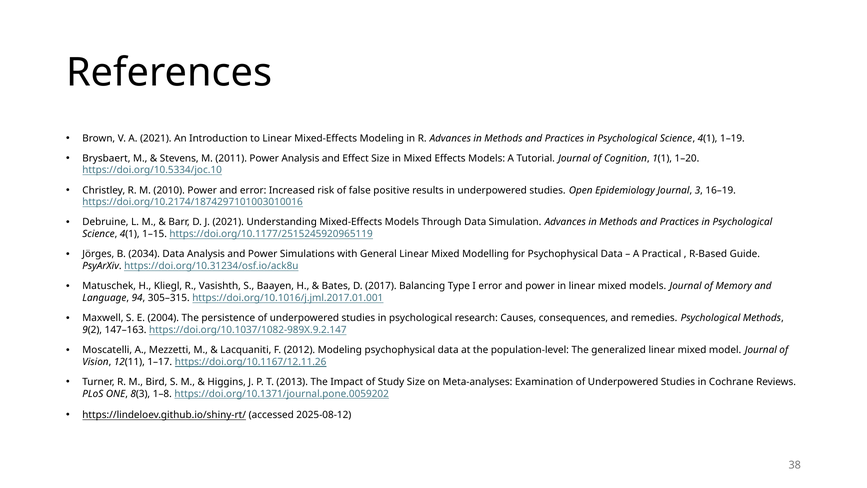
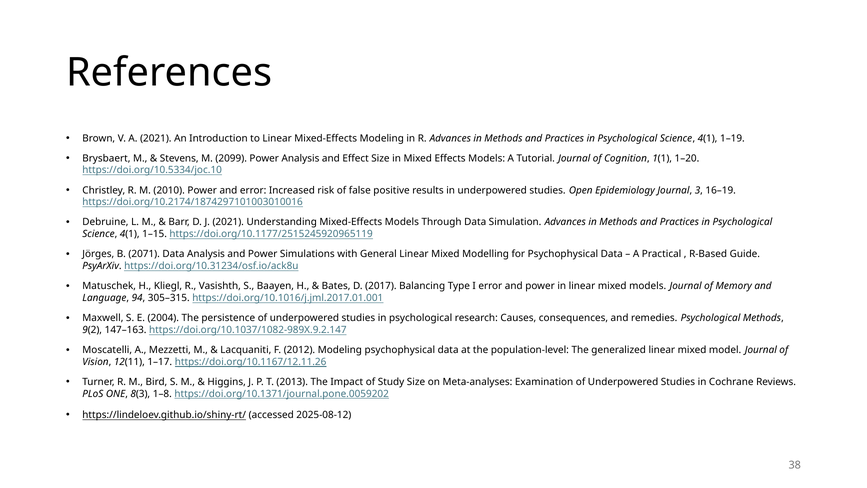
2011: 2011 -> 2099
2034: 2034 -> 2071
